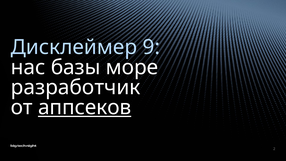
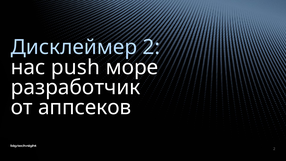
Дисклеймер 9: 9 -> 2
базы: базы -> push
аппсеков underline: present -> none
